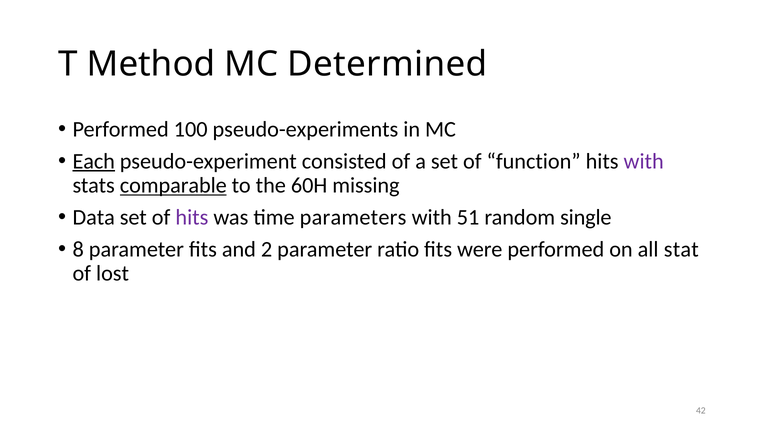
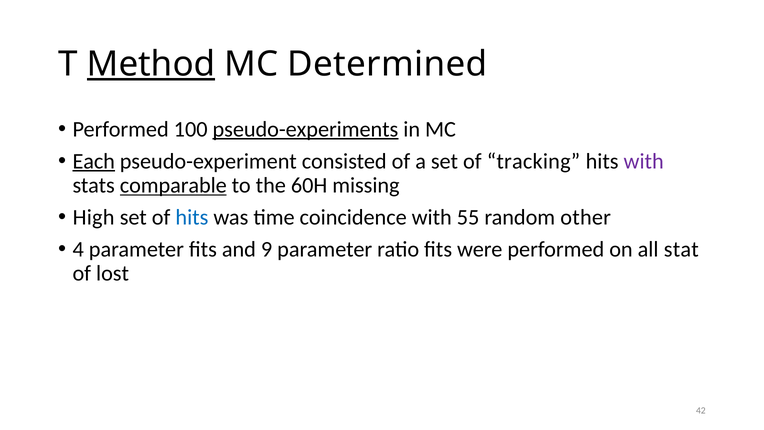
Method underline: none -> present
pseudo-experiments underline: none -> present
function: function -> tracking
Data: Data -> High
hits at (192, 217) colour: purple -> blue
parameters: parameters -> coincidence
51: 51 -> 55
single: single -> other
8: 8 -> 4
2: 2 -> 9
